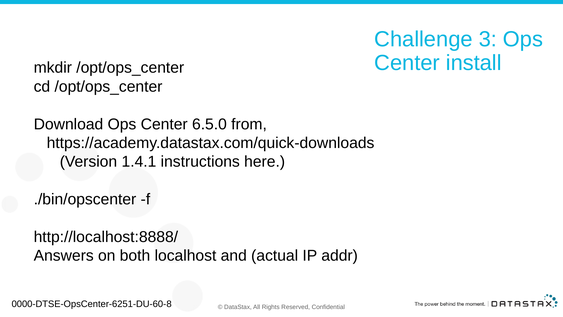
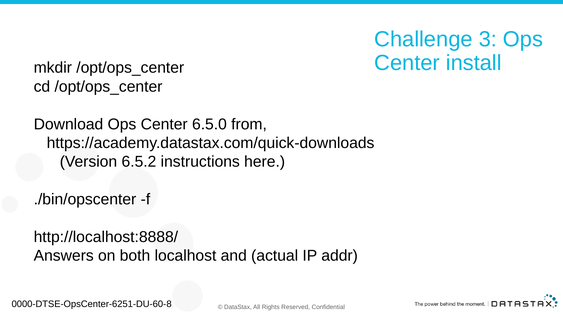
1.4.1: 1.4.1 -> 6.5.2
